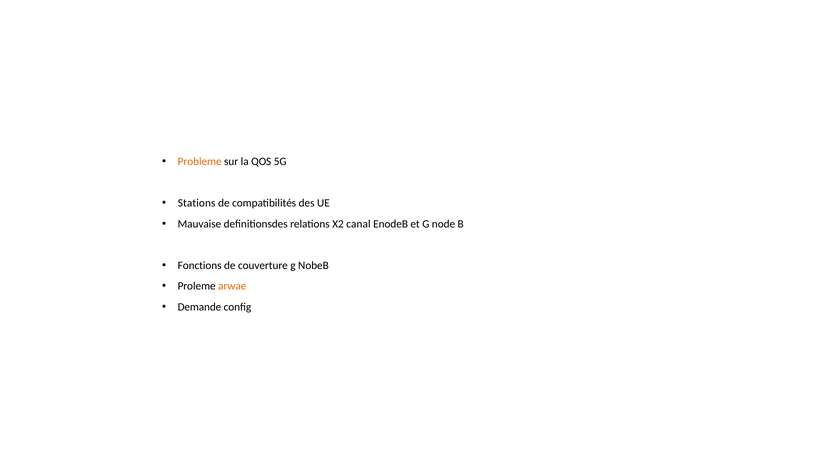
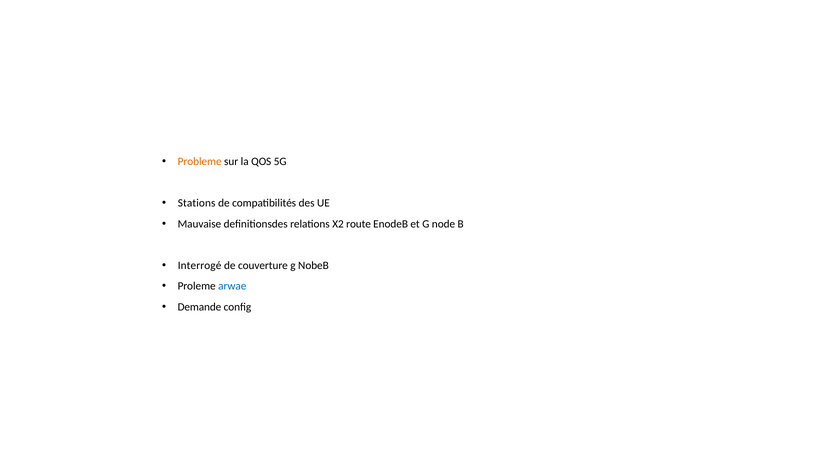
canal: canal -> route
Fonctions: Fonctions -> Interrogé
arwae colour: orange -> blue
